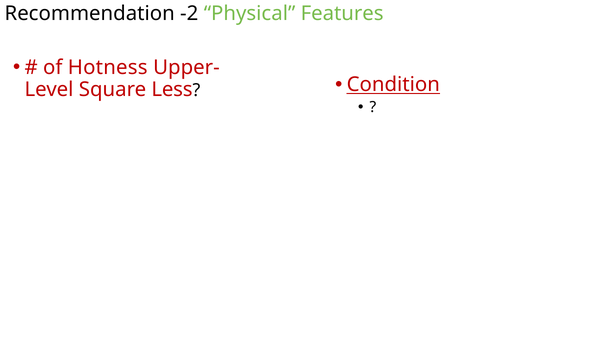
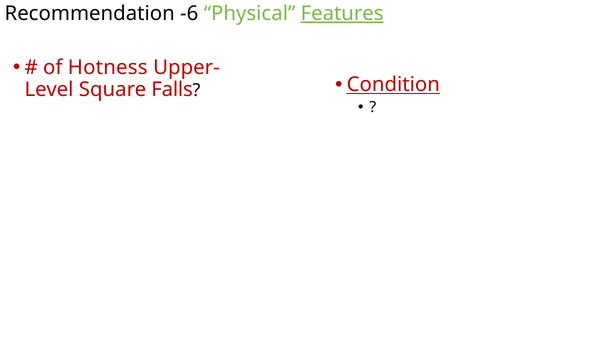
-2: -2 -> -6
Features underline: none -> present
Less: Less -> Falls
